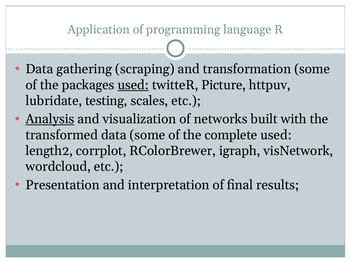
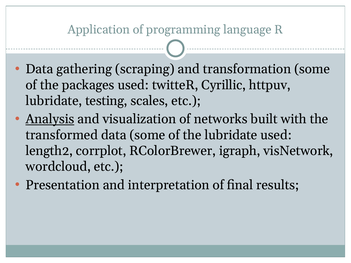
used at (133, 85) underline: present -> none
Picture: Picture -> Cyrillic
the complete: complete -> lubridate
